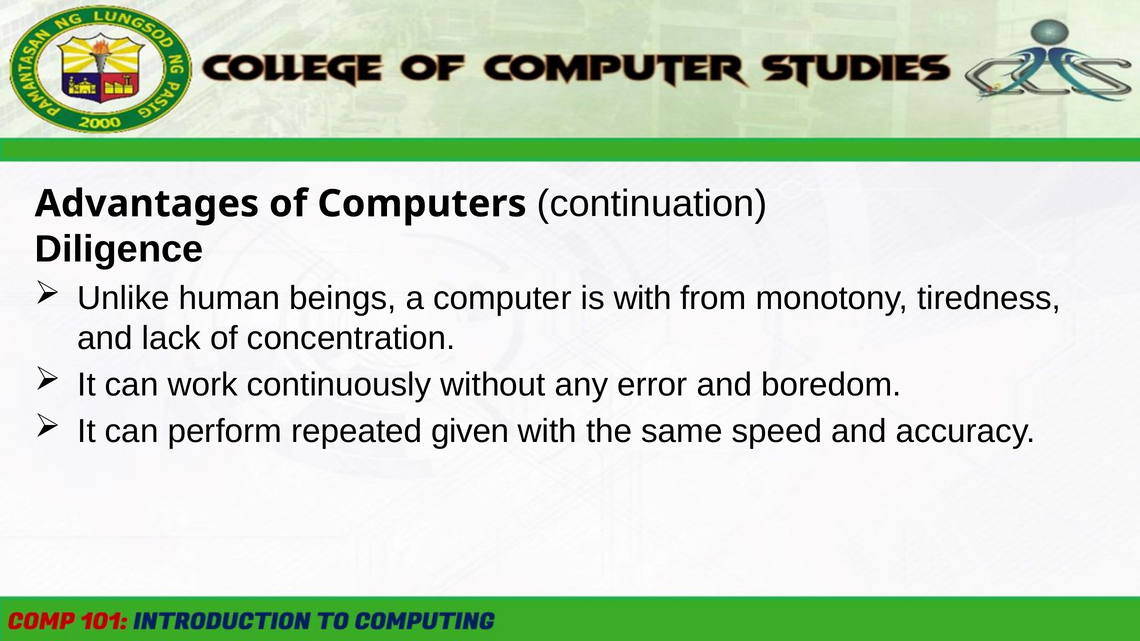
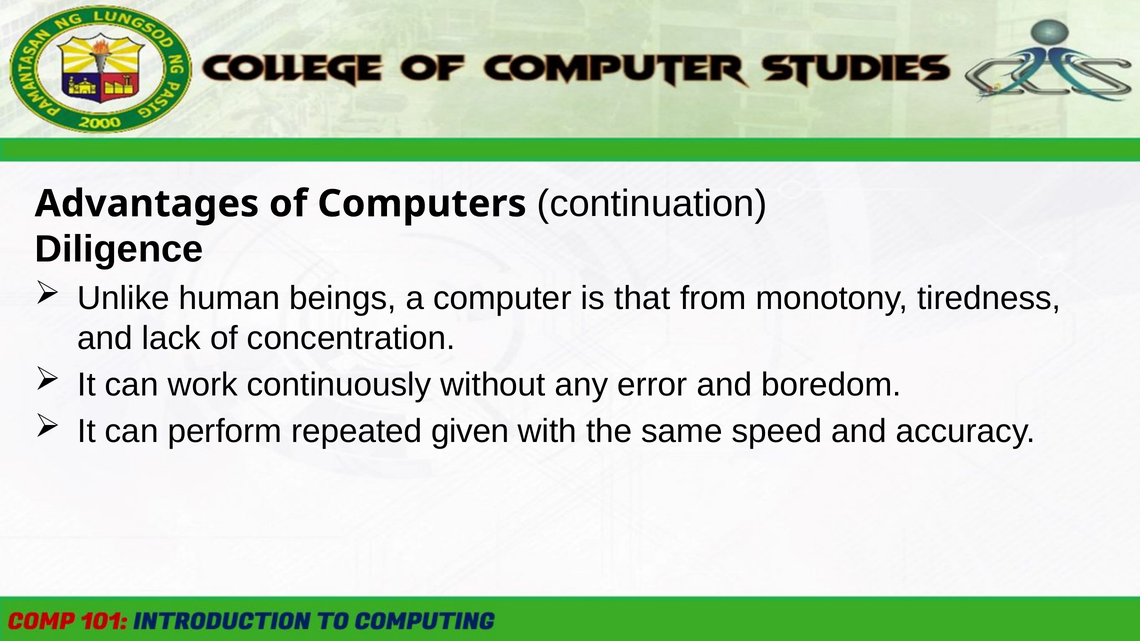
is with: with -> that
